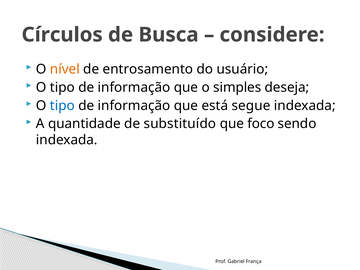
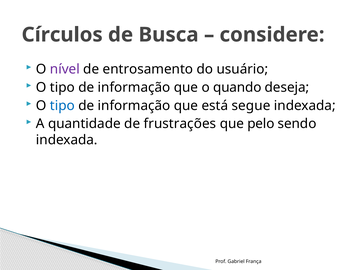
nível colour: orange -> purple
simples: simples -> quando
substituído: substituído -> frustrações
foco: foco -> pelo
